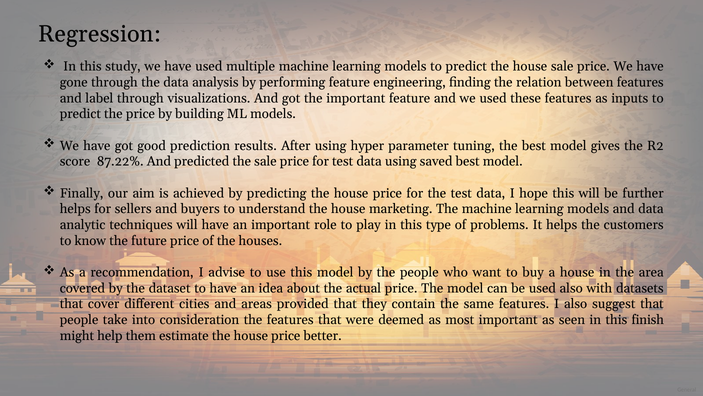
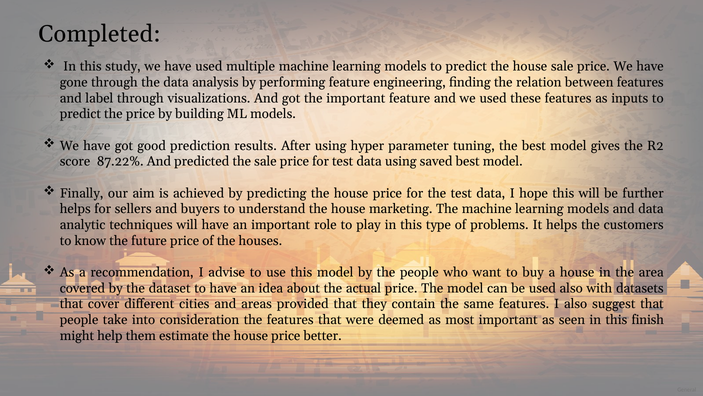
Regression: Regression -> Completed
